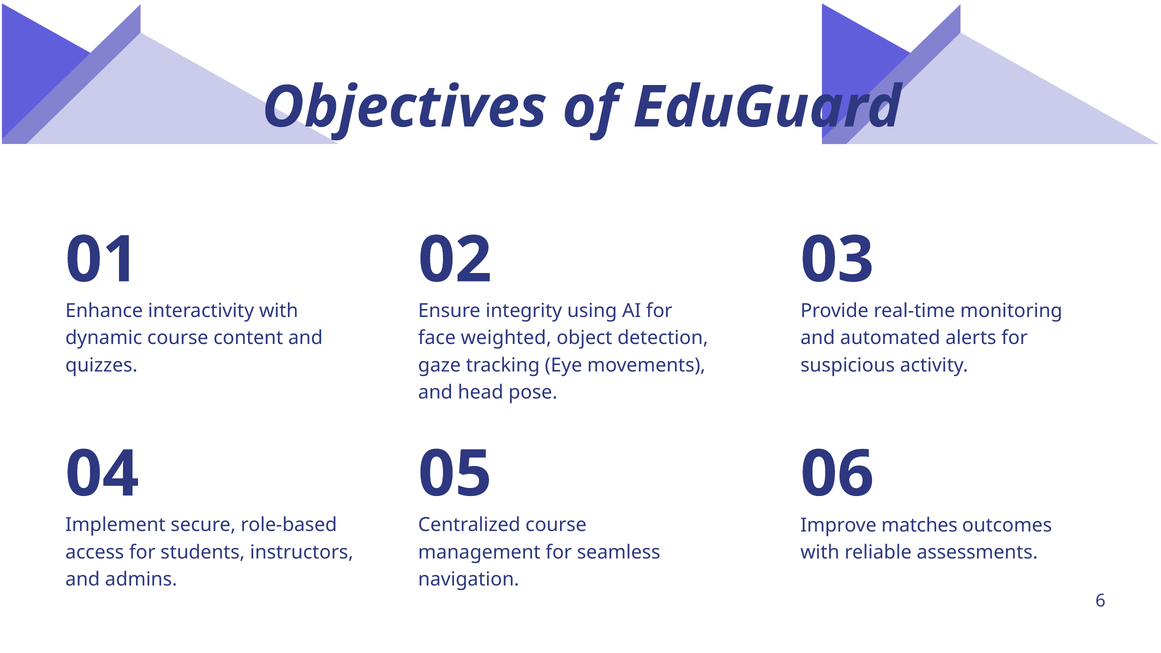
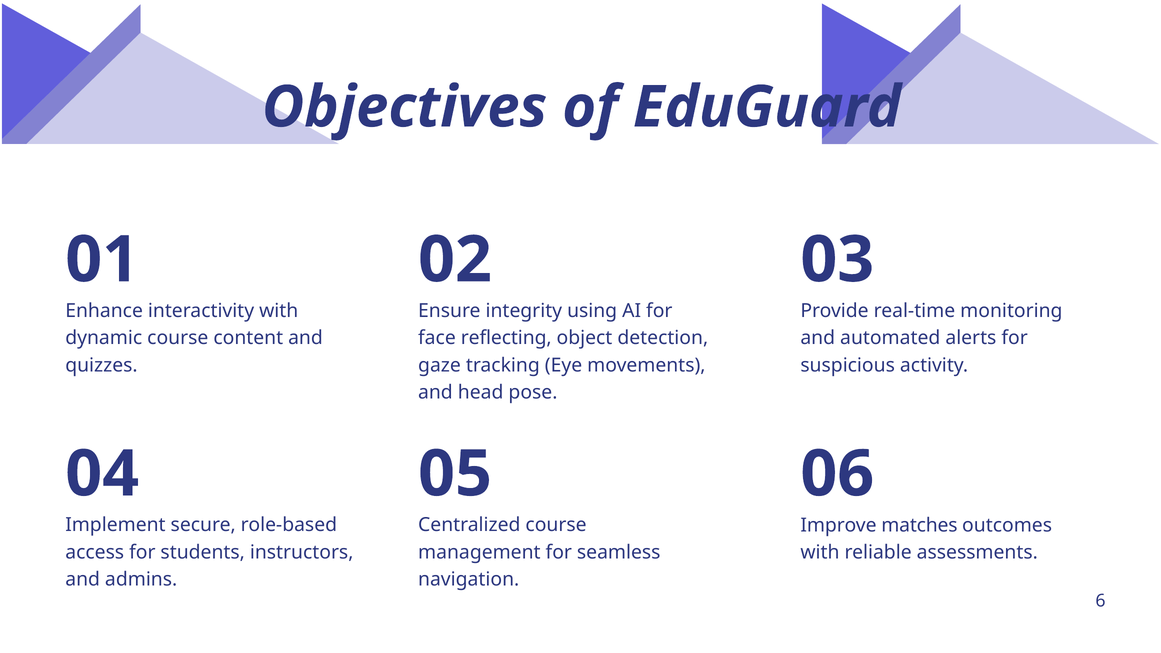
weighted: weighted -> reflecting
